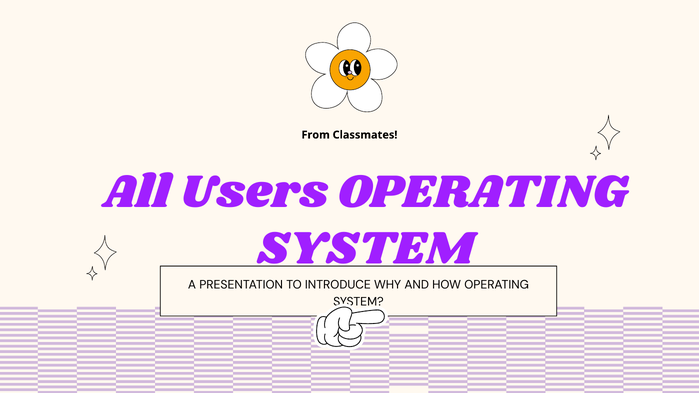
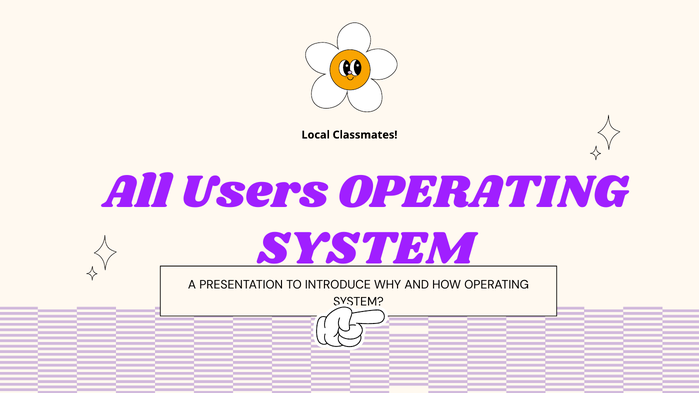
From: From -> Local
